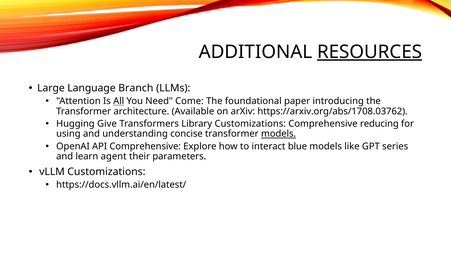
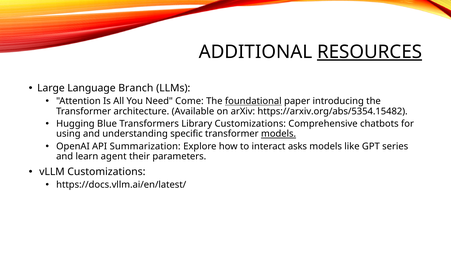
All underline: present -> none
foundational underline: none -> present
https://arxiv.org/abs/1708.03762: https://arxiv.org/abs/1708.03762 -> https://arxiv.org/abs/5354.15482
Give: Give -> Blue
reducing: reducing -> chatbots
concise: concise -> specific
API Comprehensive: Comprehensive -> Summarization
blue: blue -> asks
